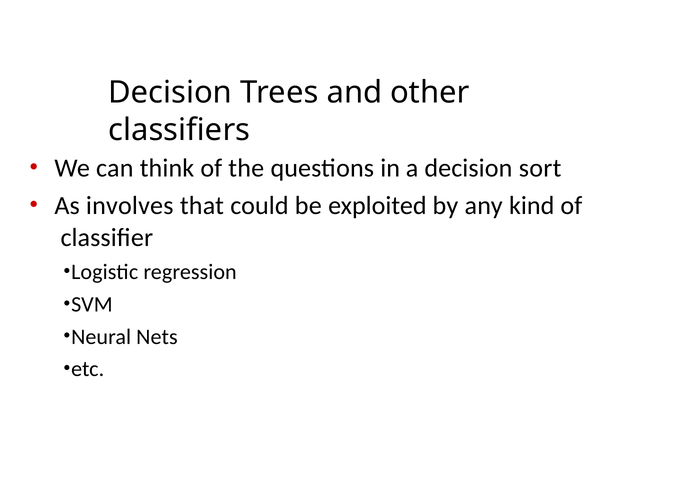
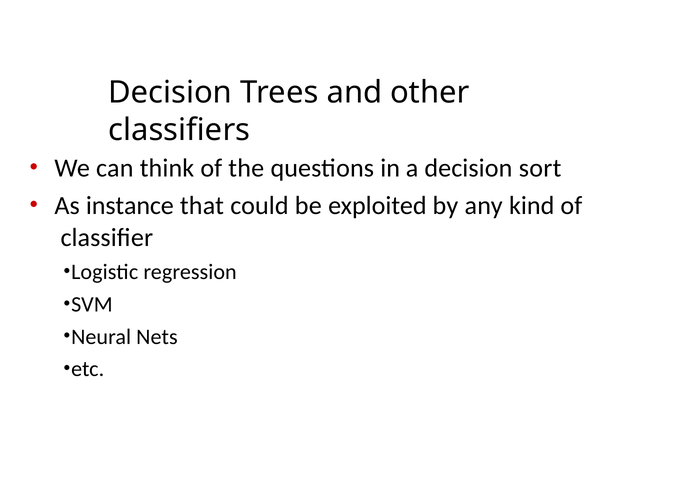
involves: involves -> instance
